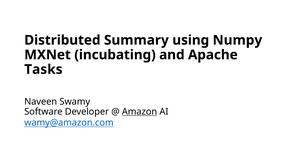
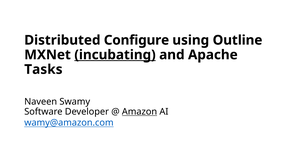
Summary: Summary -> Configure
Numpy: Numpy -> Outline
incubating underline: none -> present
